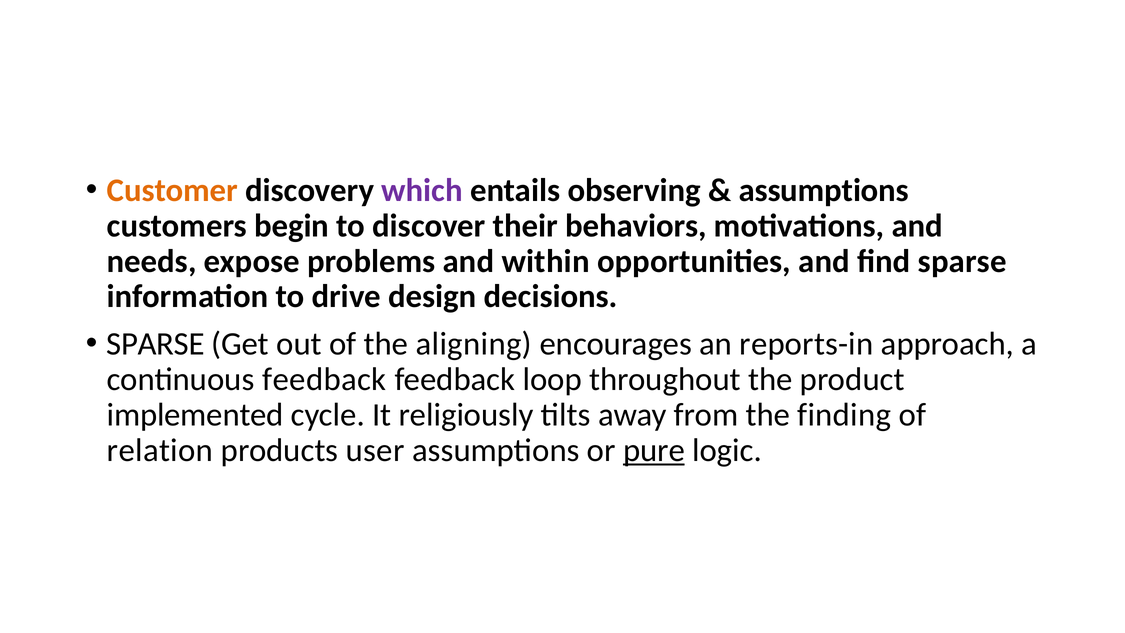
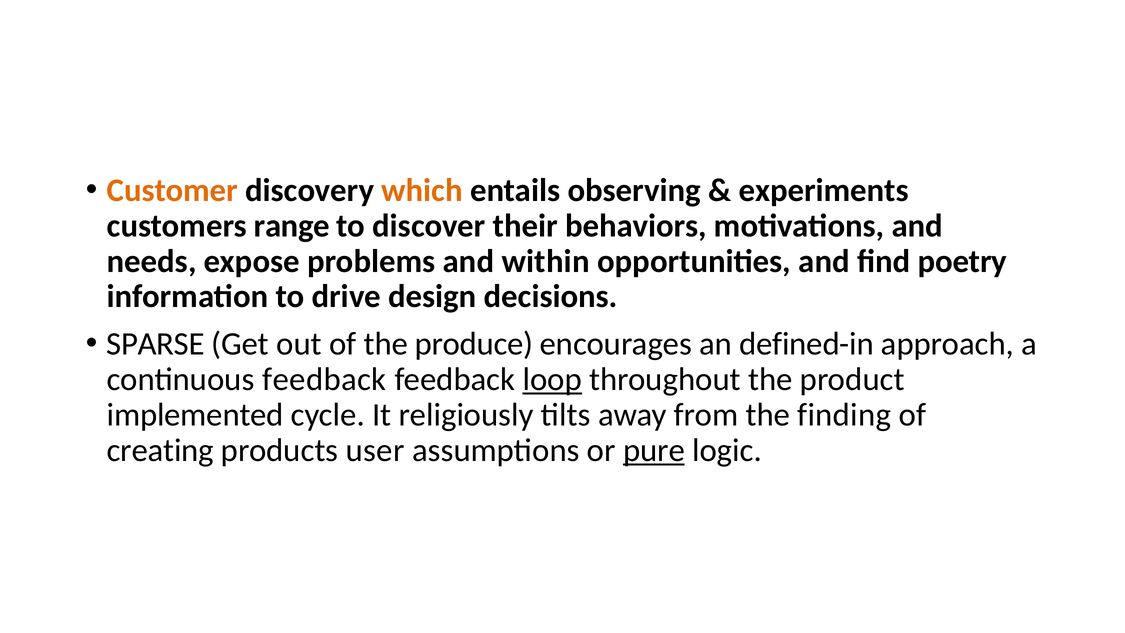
which colour: purple -> orange
assumptions at (824, 190): assumptions -> experiments
begin: begin -> range
find sparse: sparse -> poetry
aligning: aligning -> produce
reports-in: reports-in -> defined-in
loop underline: none -> present
relation: relation -> creating
